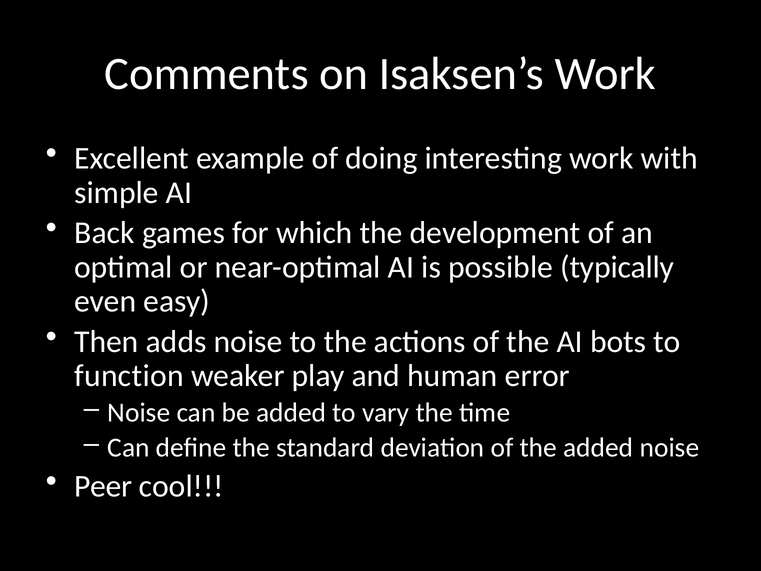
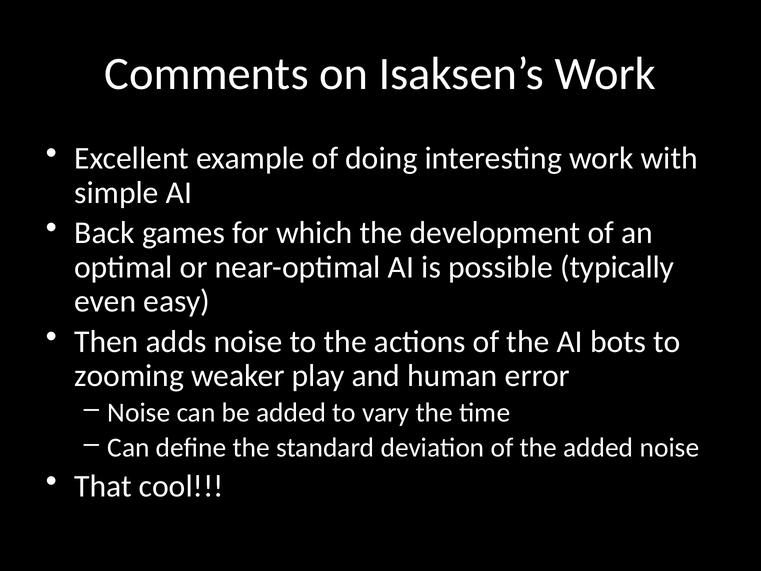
function: function -> zooming
Peer: Peer -> That
